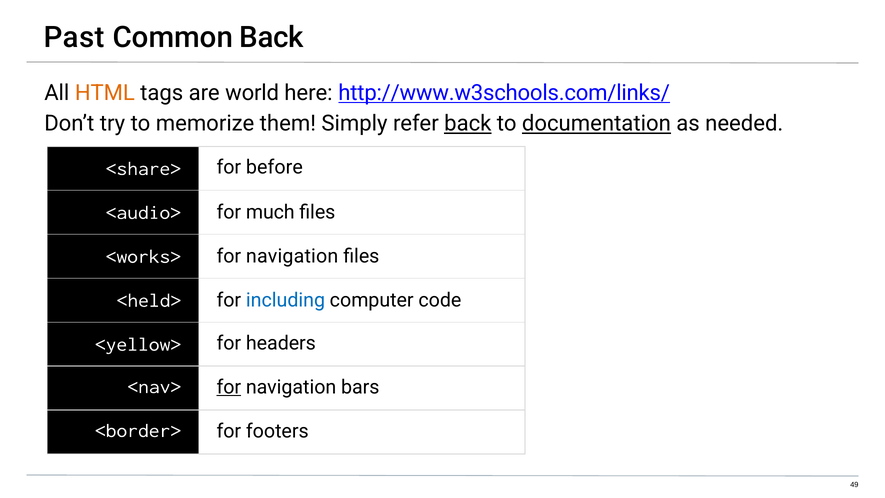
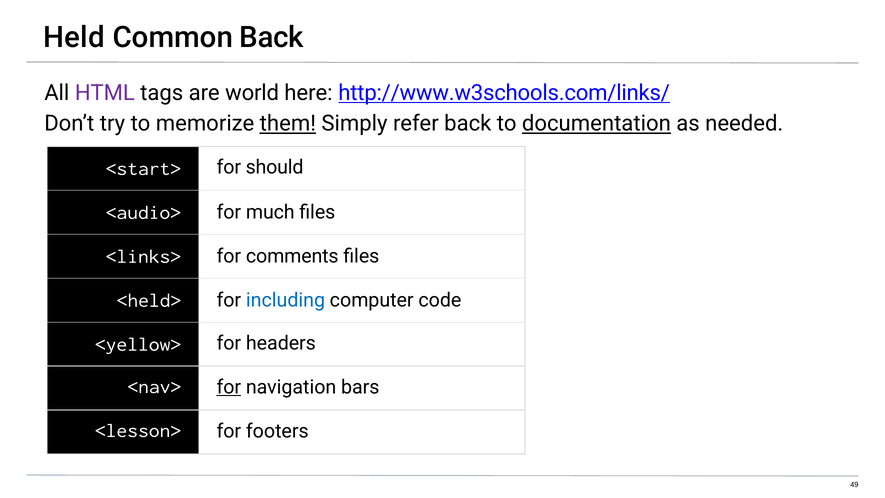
Past: Past -> Held
HTML colour: orange -> purple
them underline: none -> present
back at (468, 124) underline: present -> none
<share>: <share> -> <start>
before: before -> should
<works>: <works> -> <links>
navigation at (292, 256): navigation -> comments
<border>: <border> -> <lesson>
